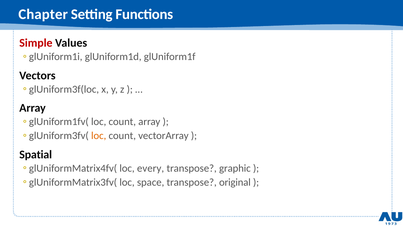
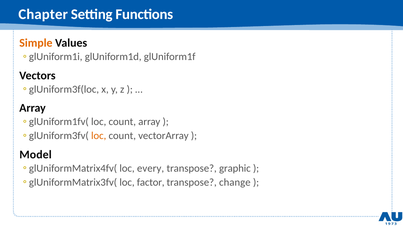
Simple colour: red -> orange
Spatial: Spatial -> Model
space: space -> factor
original: original -> change
